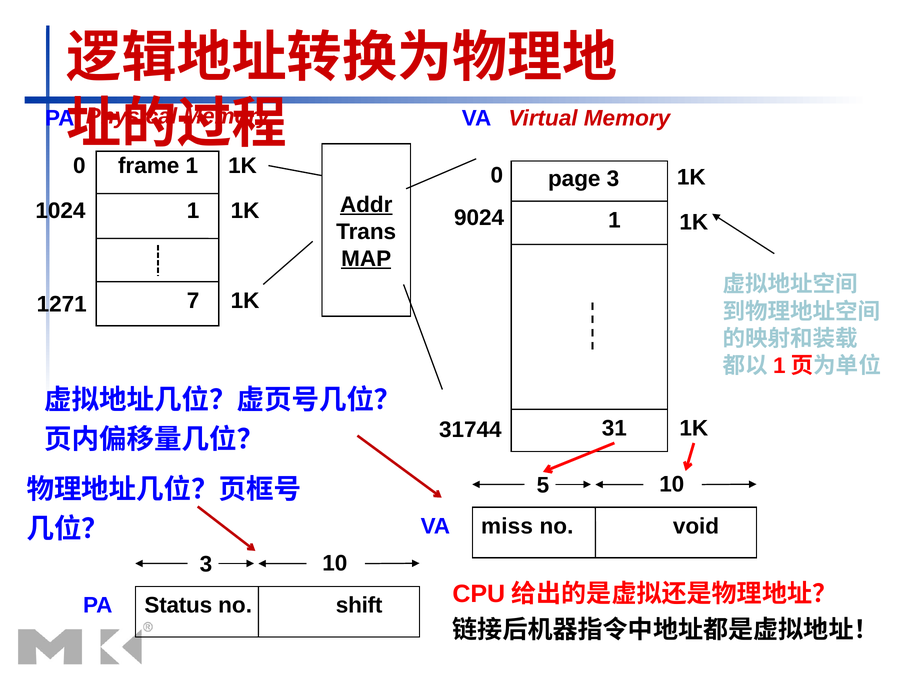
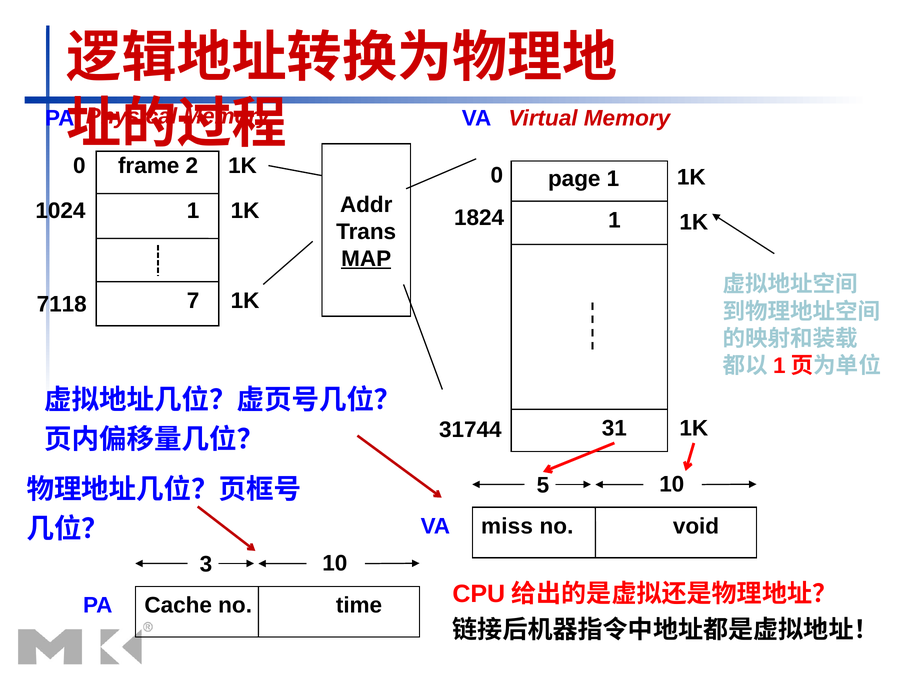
frame 1: 1 -> 2
page 3: 3 -> 1
Addr underline: present -> none
9024: 9024 -> 1824
1271: 1271 -> 7118
Status: Status -> Cache
shift: shift -> time
